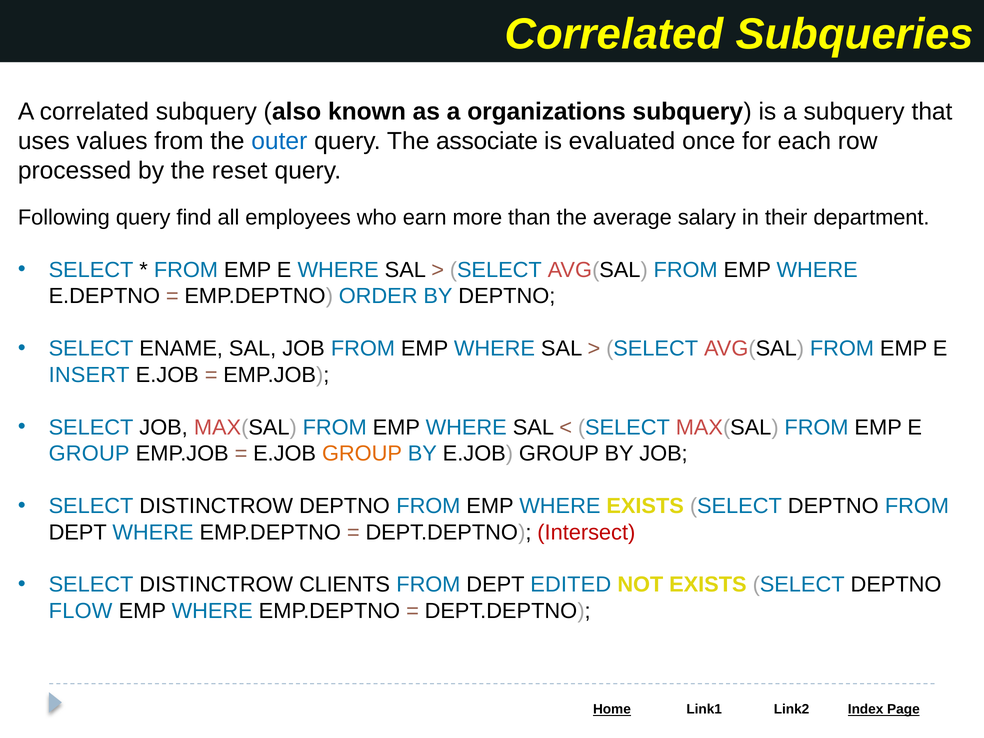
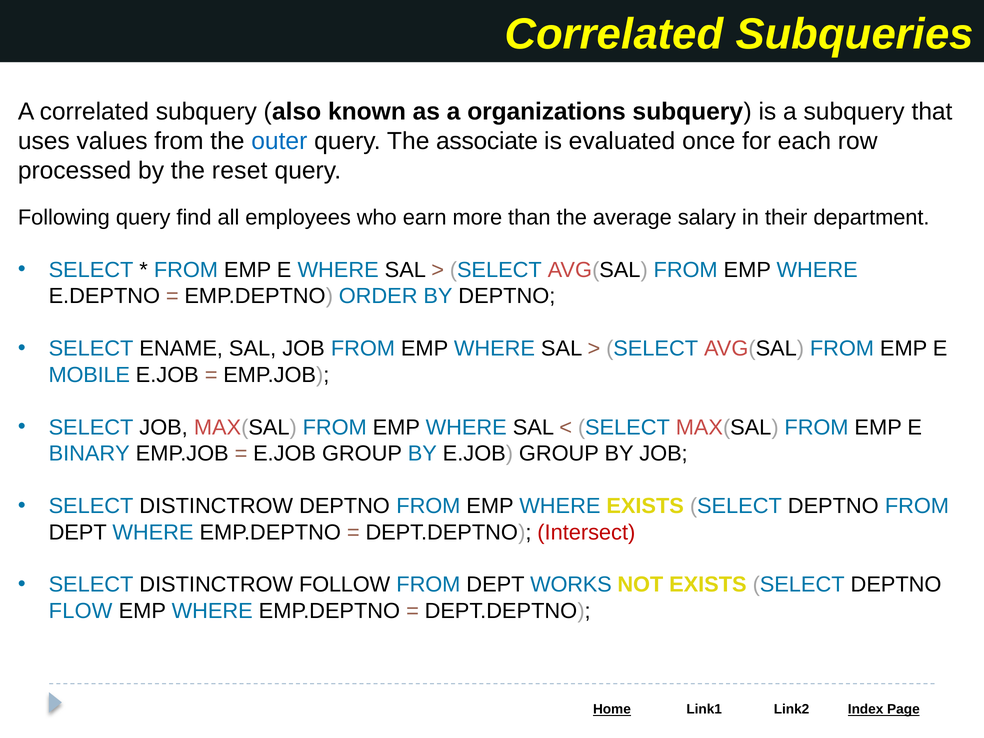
INSERT: INSERT -> MOBILE
GROUP at (89, 454): GROUP -> BINARY
GROUP at (362, 454) colour: orange -> black
CLIENTS: CLIENTS -> FOLLOW
EDITED: EDITED -> WORKS
